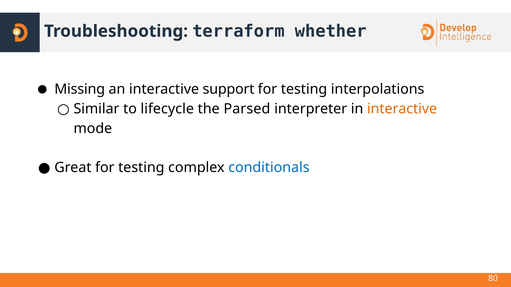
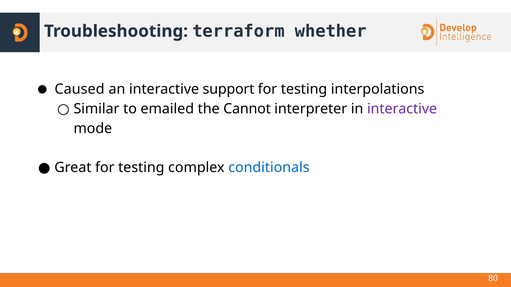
Missing: Missing -> Caused
lifecycle: lifecycle -> emailed
Parsed: Parsed -> Cannot
interactive at (402, 109) colour: orange -> purple
